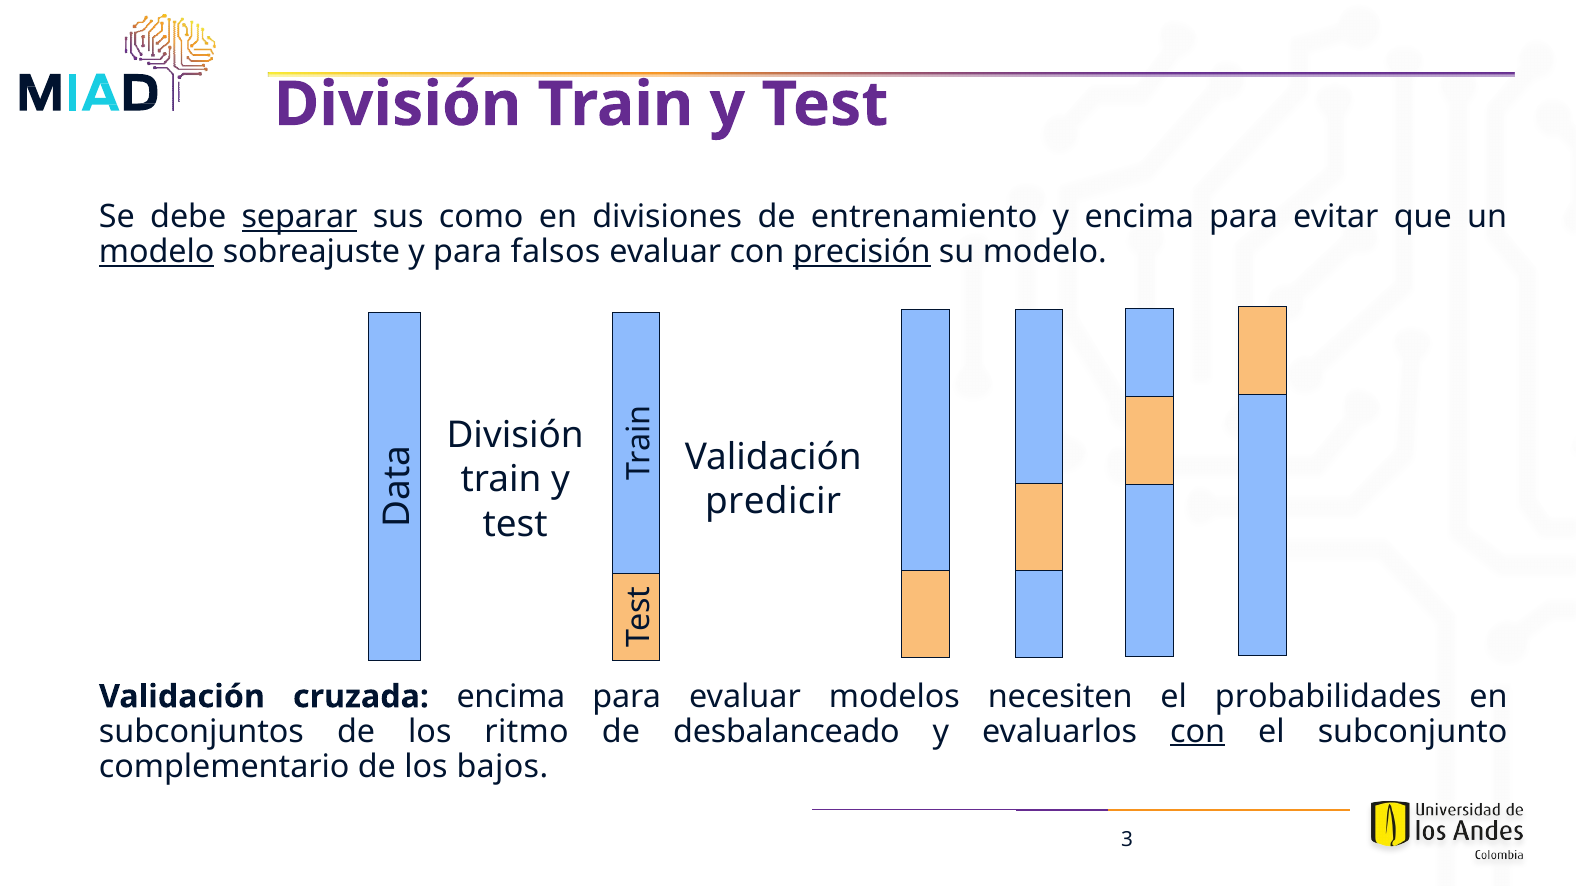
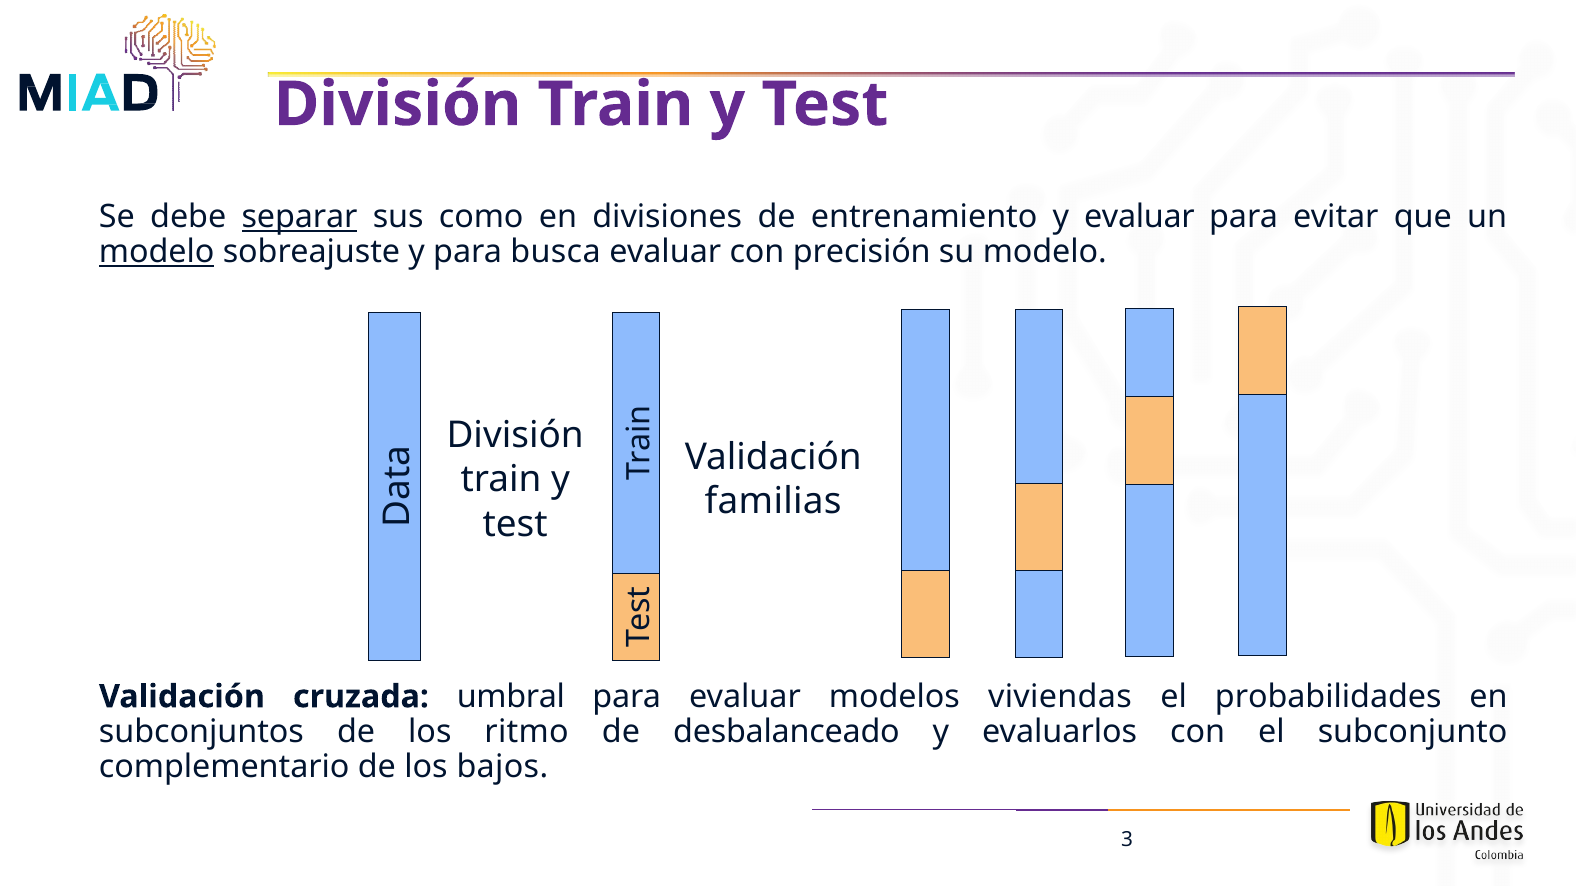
y encima: encima -> evaluar
falsos: falsos -> busca
precisión underline: present -> none
predicir: predicir -> familias
cruzada encima: encima -> umbral
necesiten: necesiten -> viviendas
con at (1198, 732) underline: present -> none
